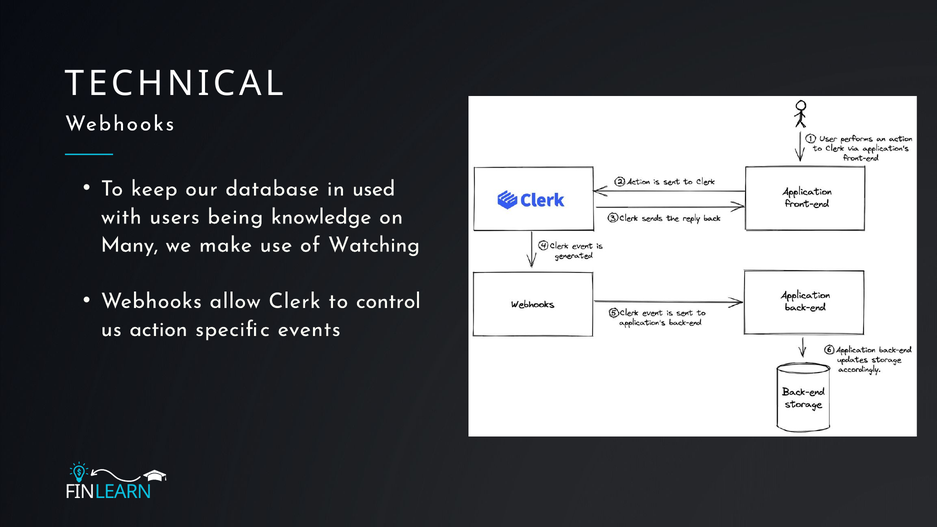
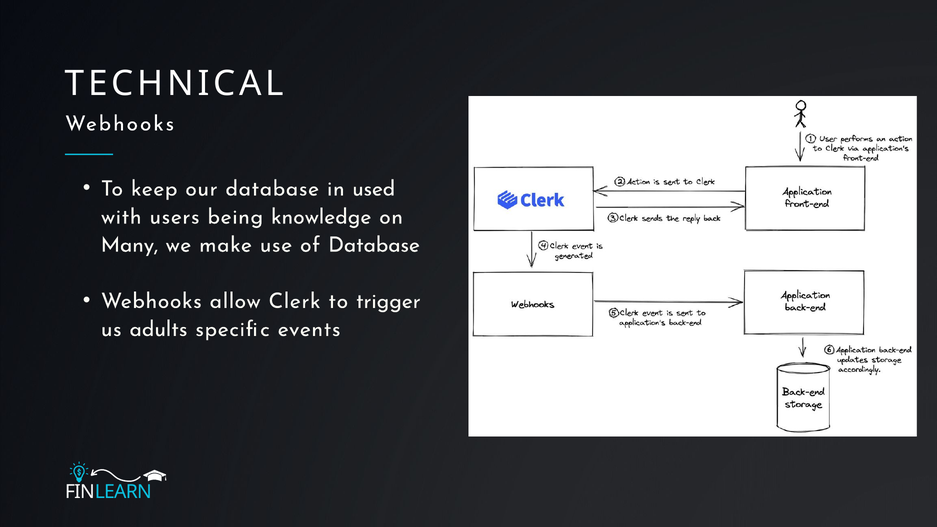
of Watching: Watching -> Database
control: control -> trigger
action: action -> adults
